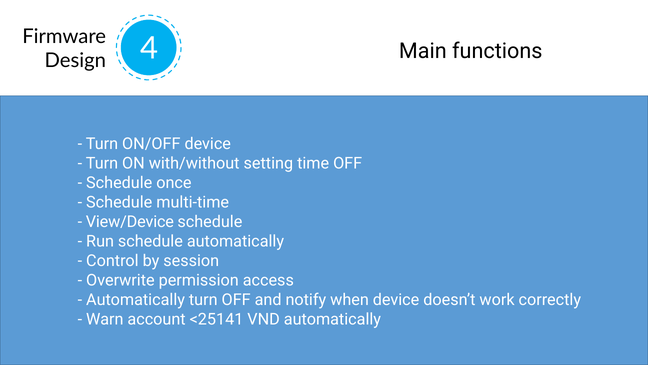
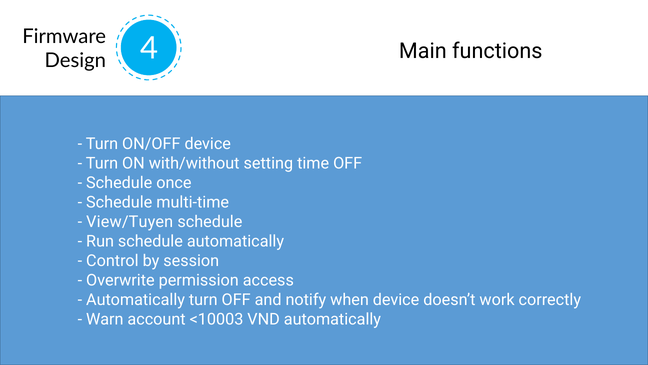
View/Device: View/Device -> View/Tuyen
<25141: <25141 -> <10003
